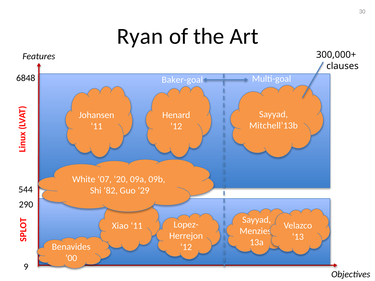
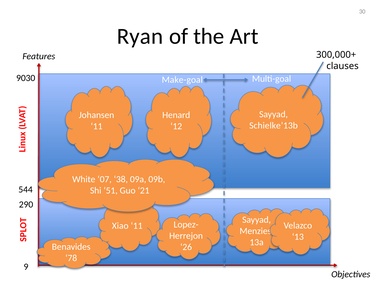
6848: 6848 -> 9030
Baker-goal: Baker-goal -> Make-goal
Mitchell’13b: Mitchell’13b -> Schielke’13b
20: 20 -> 38
82: 82 -> 51
29: 29 -> 21
12 at (186, 247): 12 -> 26
00: 00 -> 78
